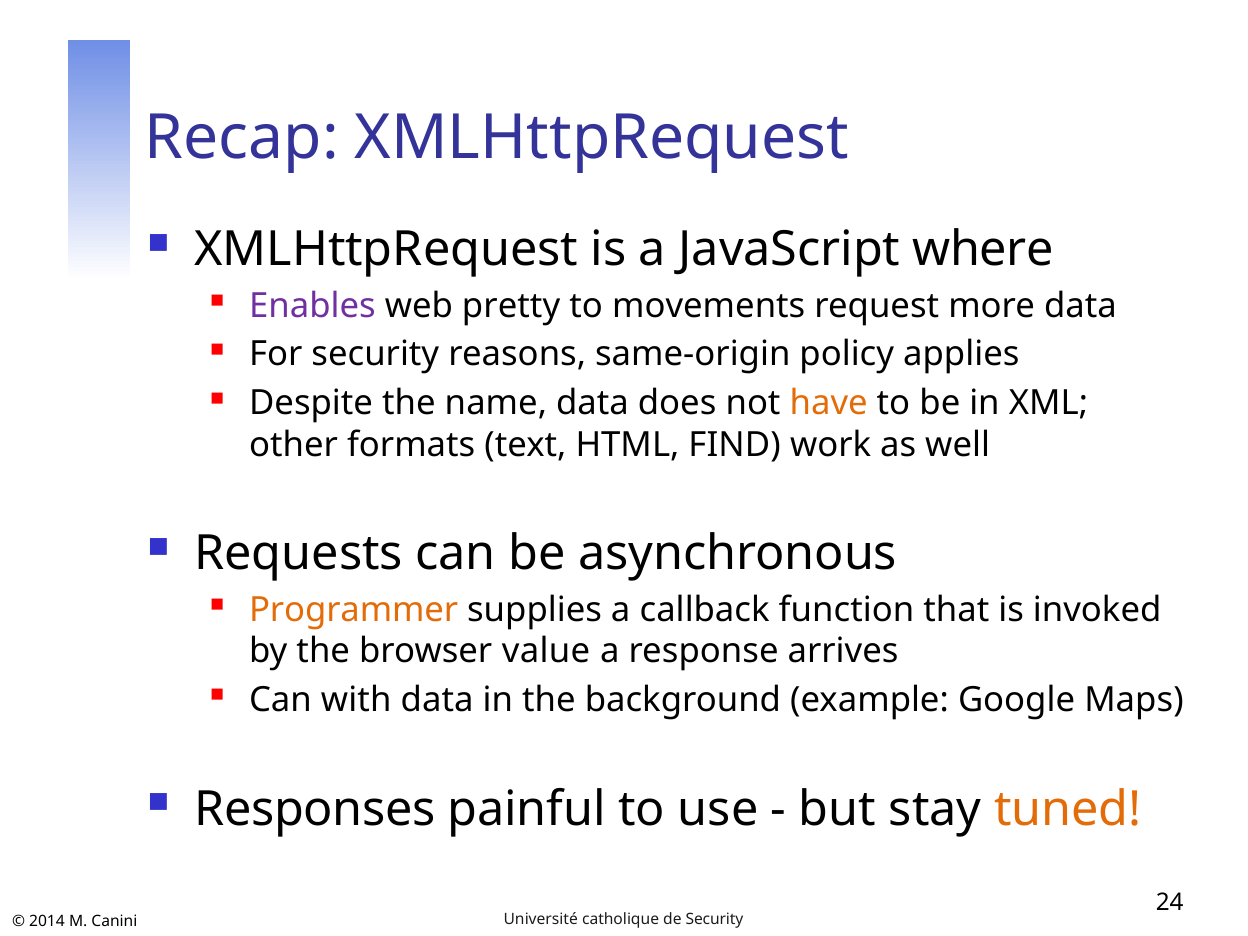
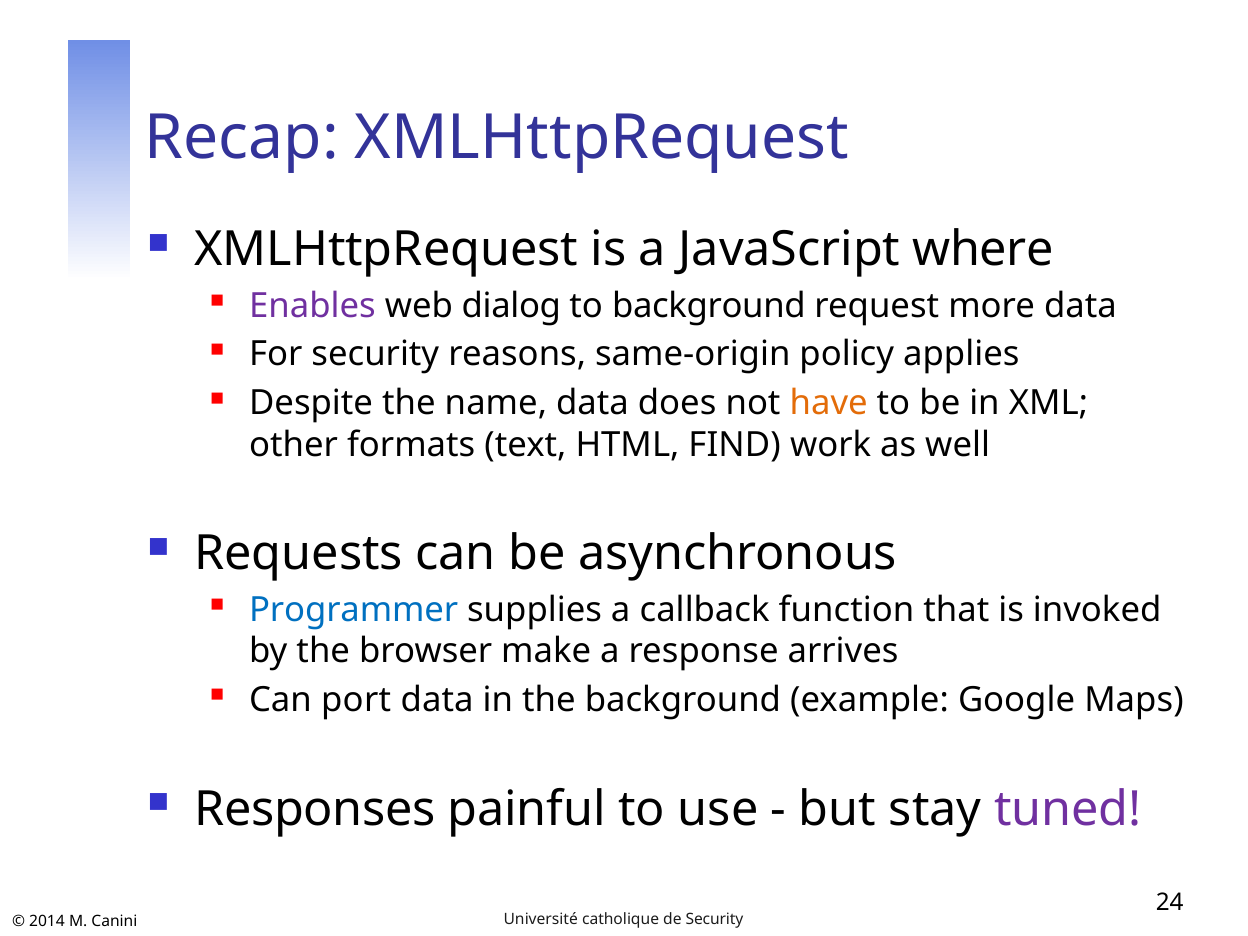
pretty: pretty -> dialog
to movements: movements -> background
Programmer colour: orange -> blue
value: value -> make
with: with -> port
tuned colour: orange -> purple
